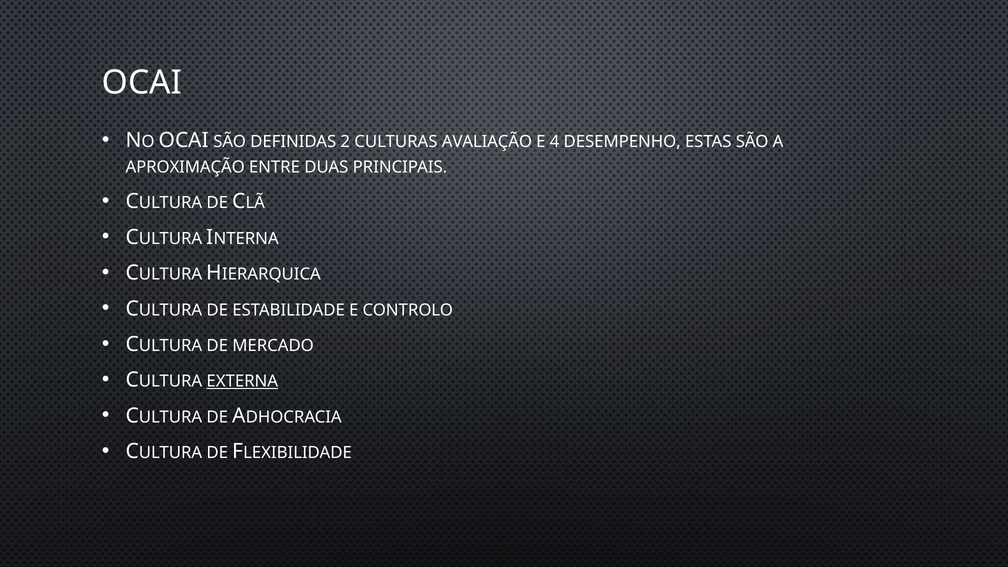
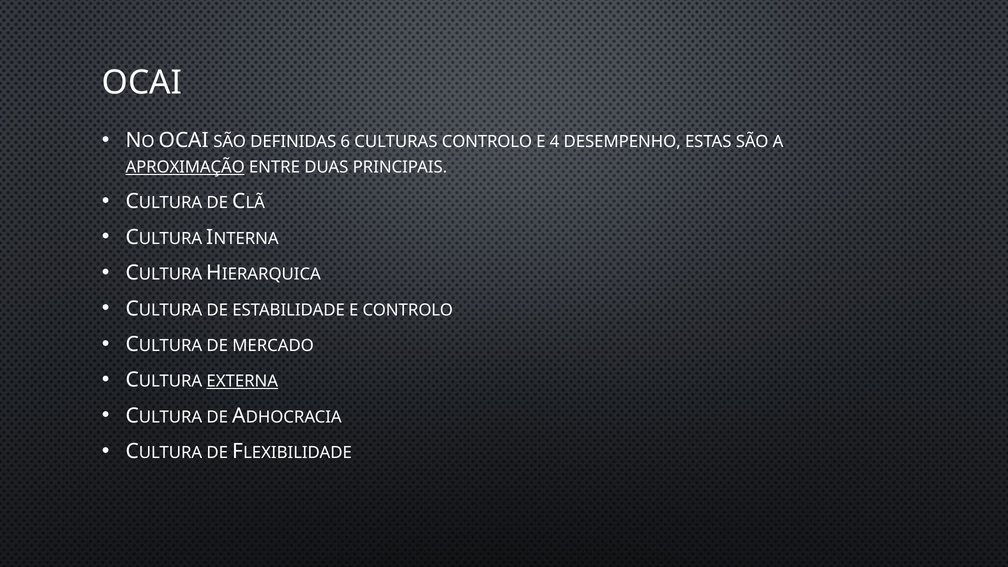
2: 2 -> 6
CULTURAS AVALIAÇÃO: AVALIAÇÃO -> CONTROLO
APROXIMAÇÃO underline: none -> present
